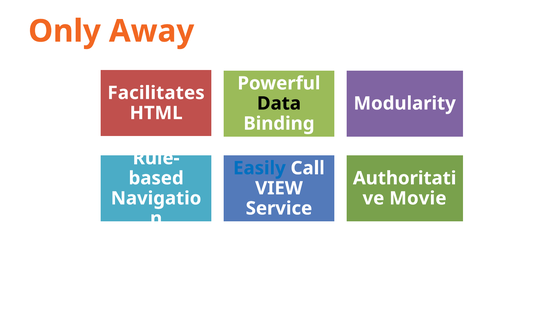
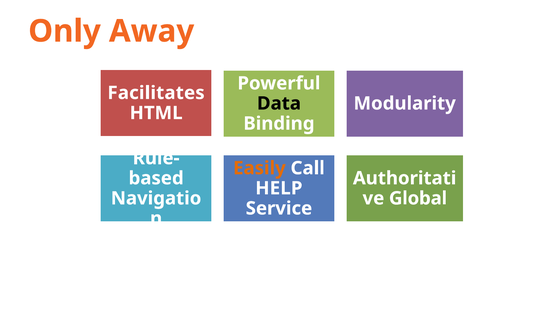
Easily colour: blue -> orange
VIEW: VIEW -> HELP
Movie: Movie -> Global
